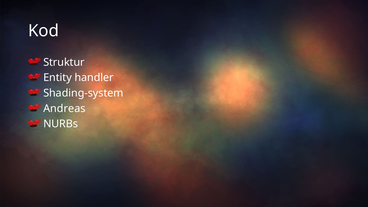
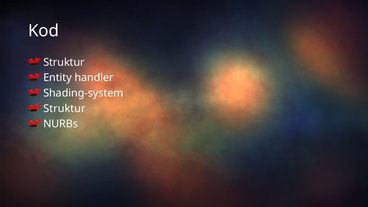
Andreas at (64, 109): Andreas -> Struktur
